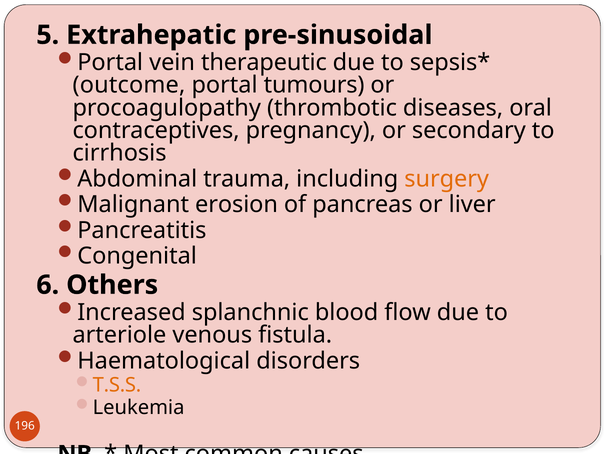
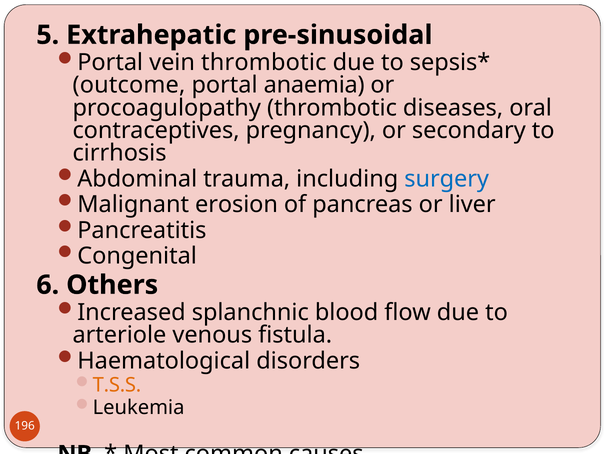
vein therapeutic: therapeutic -> thrombotic
tumours: tumours -> anaemia
surgery colour: orange -> blue
